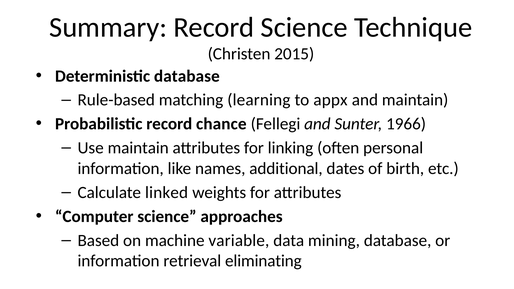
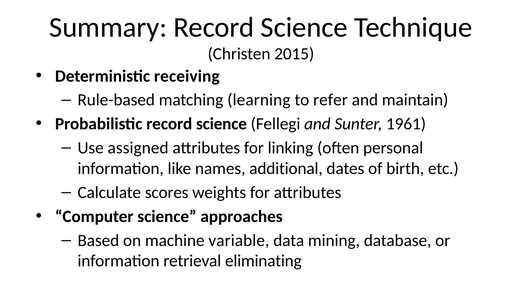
Deterministic database: database -> receiving
appx: appx -> refer
Probabilistic record chance: chance -> science
1966: 1966 -> 1961
Use maintain: maintain -> assigned
linked: linked -> scores
